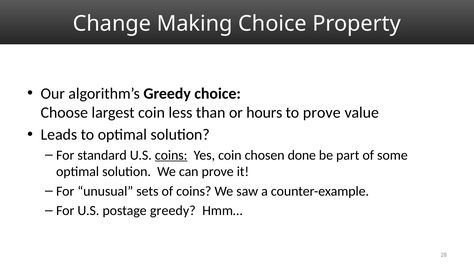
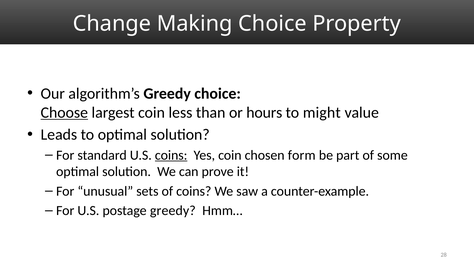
Choose underline: none -> present
to prove: prove -> might
done: done -> form
